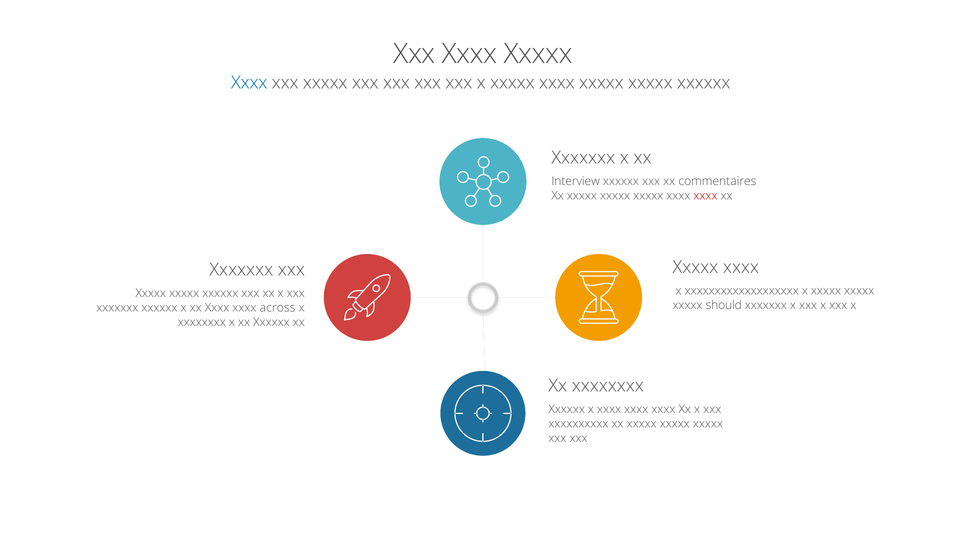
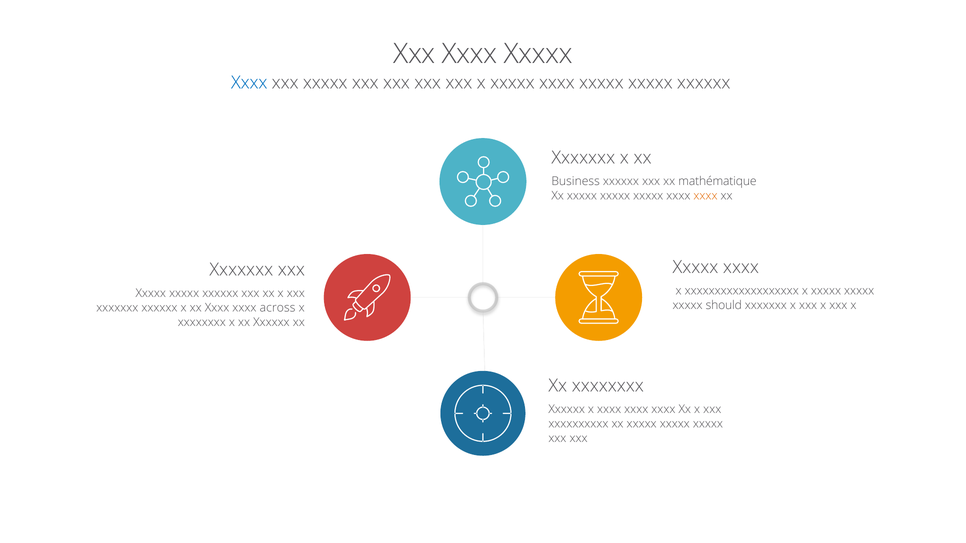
Interview: Interview -> Business
commentaires: commentaires -> mathématique
xxxx at (705, 196) colour: red -> orange
